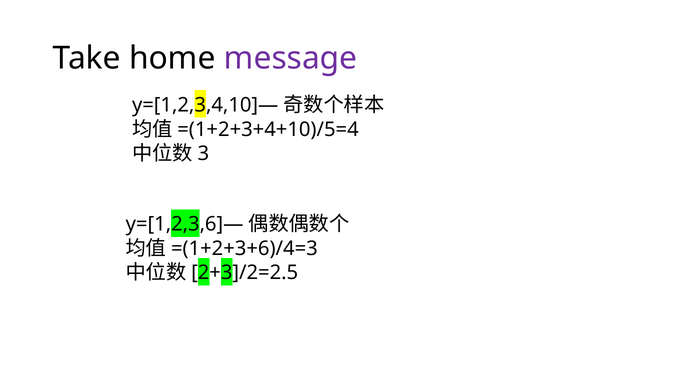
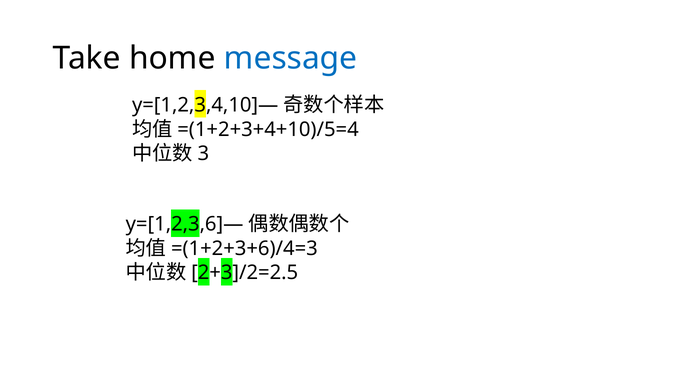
message colour: purple -> blue
